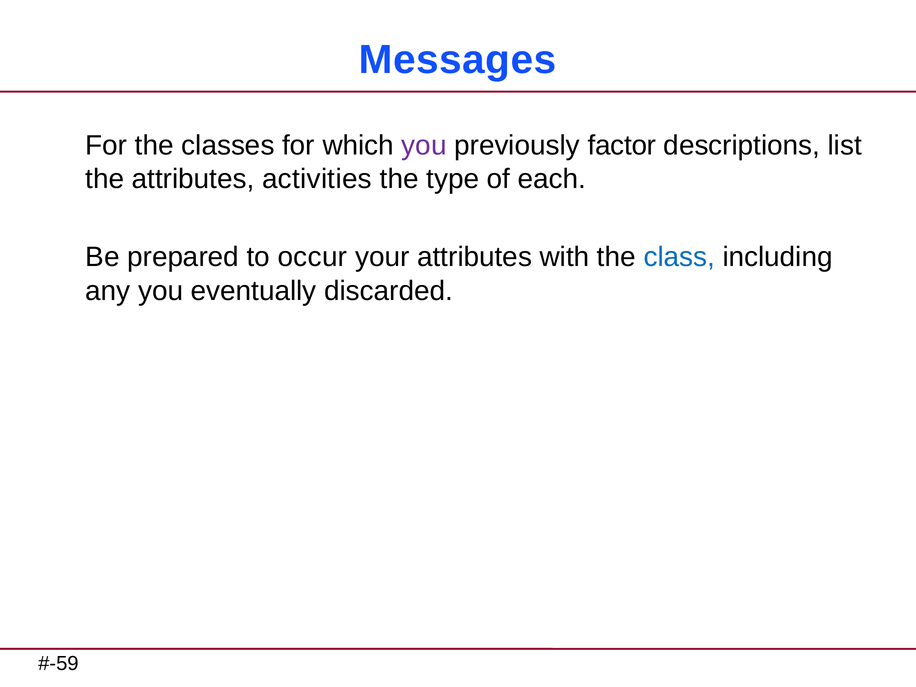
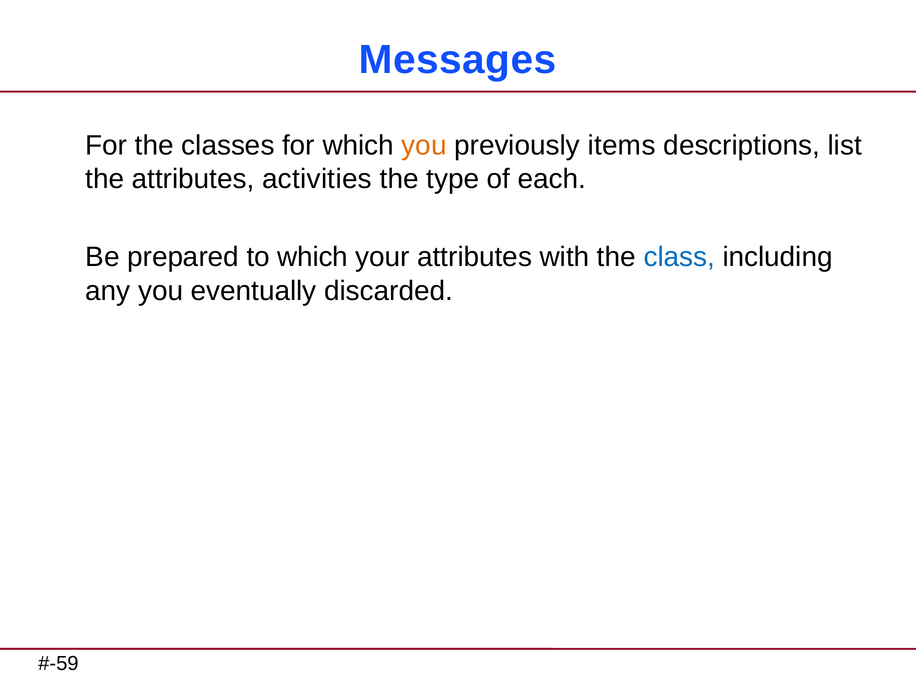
you at (424, 145) colour: purple -> orange
factor: factor -> items
to occur: occur -> which
